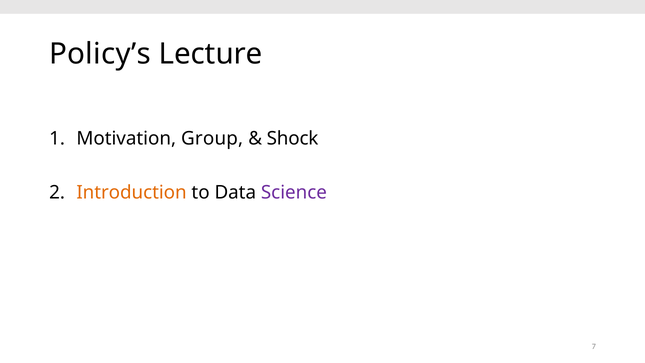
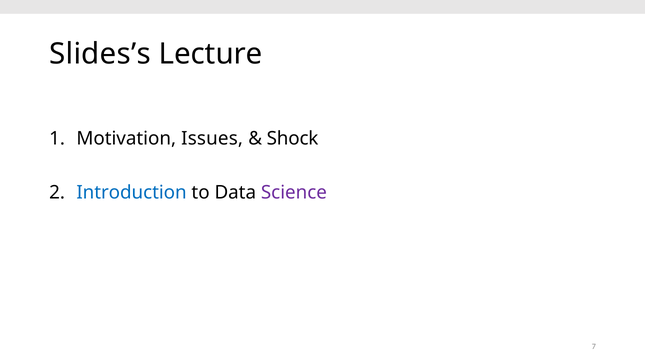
Policy’s: Policy’s -> Slides’s
Group: Group -> Issues
Introduction colour: orange -> blue
